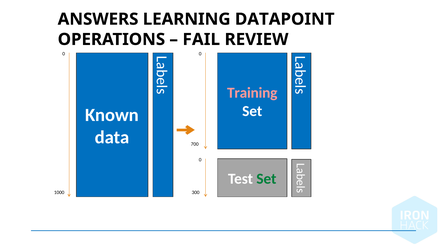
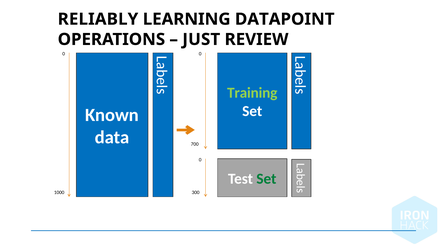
ANSWERS: ANSWERS -> RELIABLY
FAIL: FAIL -> JUST
Training colour: pink -> light green
